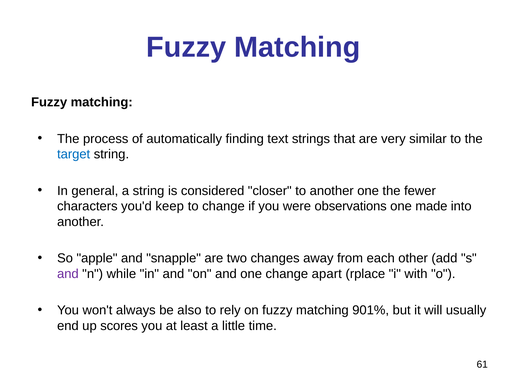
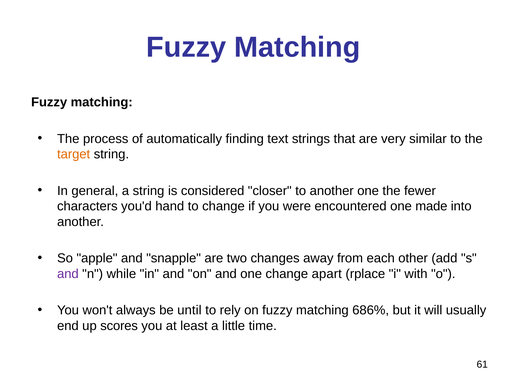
target colour: blue -> orange
keep: keep -> hand
observations: observations -> encountered
also: also -> until
901%: 901% -> 686%
